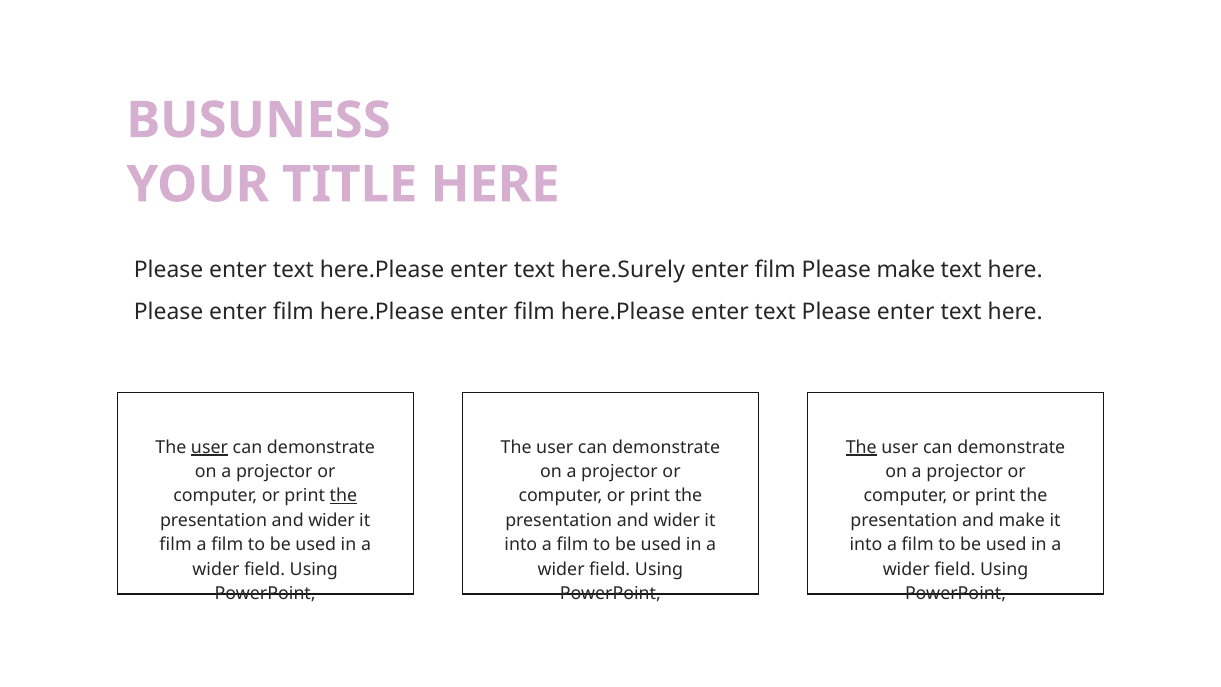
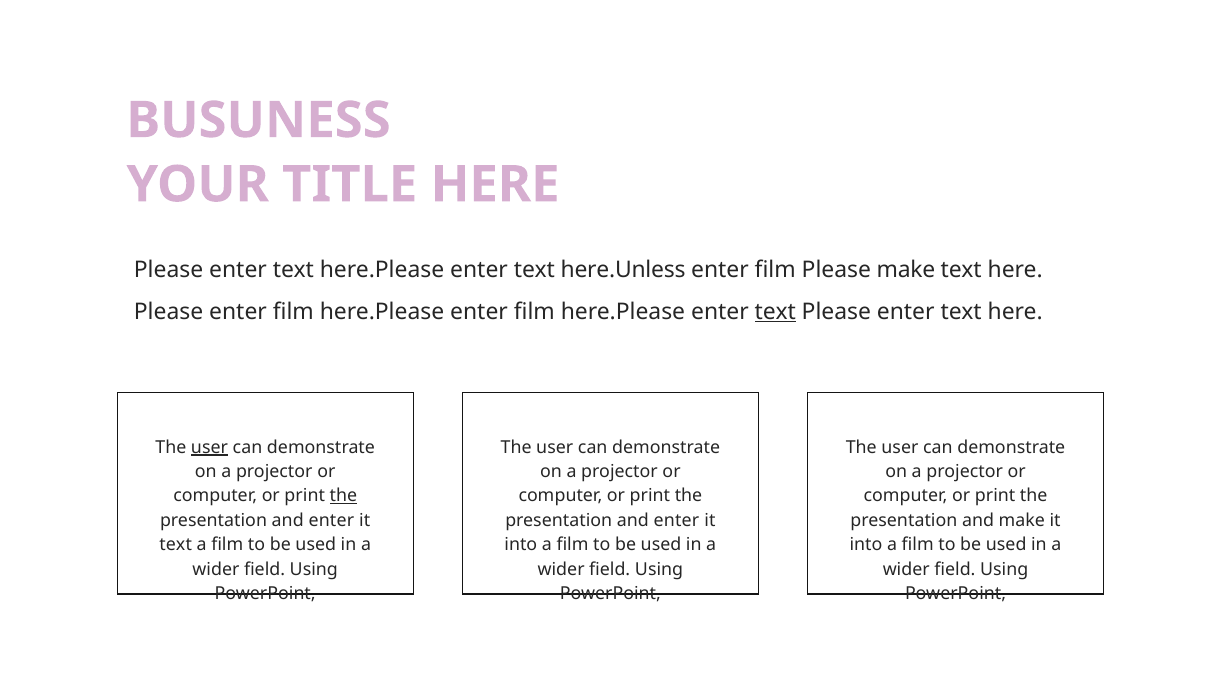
here.Surely: here.Surely -> here.Unless
text at (775, 311) underline: none -> present
The at (861, 447) underline: present -> none
wider at (331, 520): wider -> enter
wider at (677, 520): wider -> enter
film at (176, 545): film -> text
